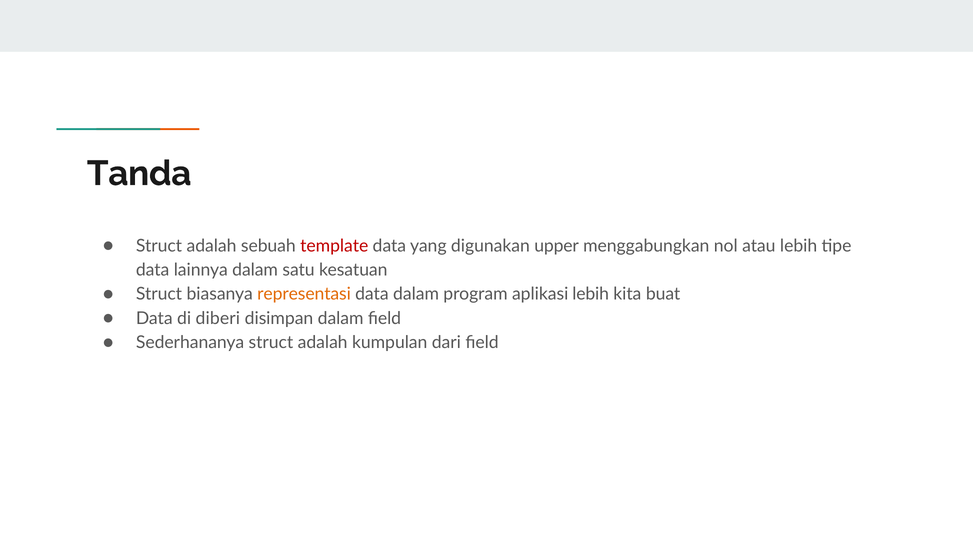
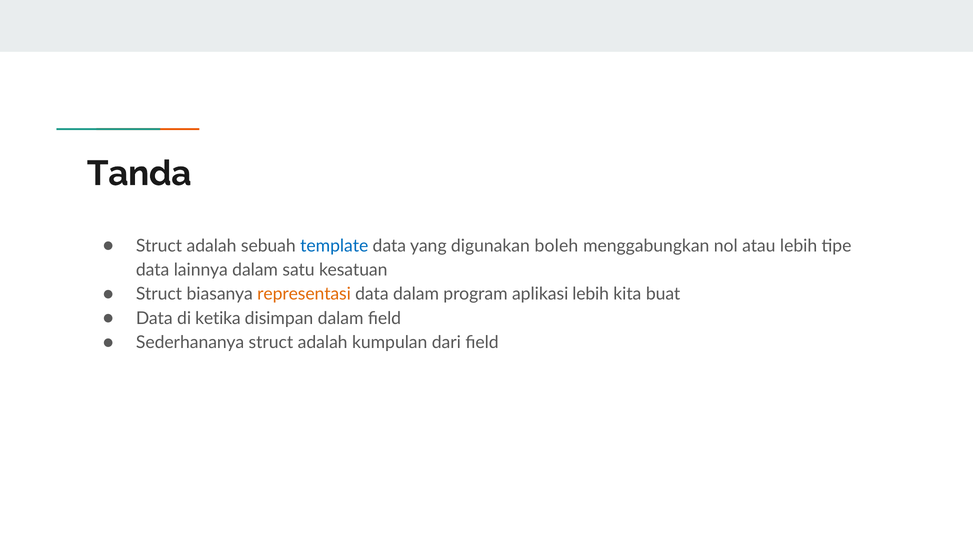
template colour: red -> blue
upper: upper -> boleh
diberi: diberi -> ketika
